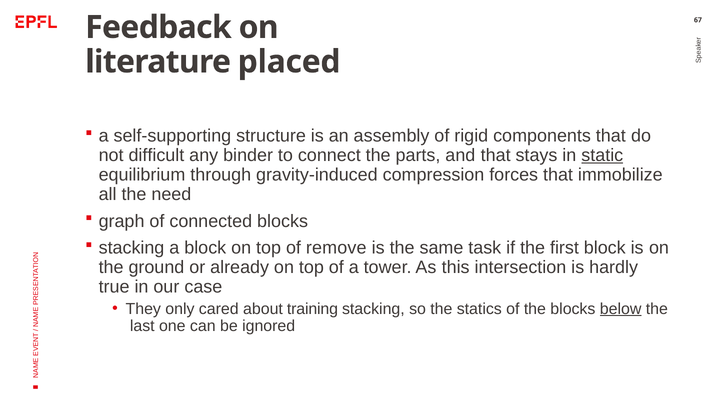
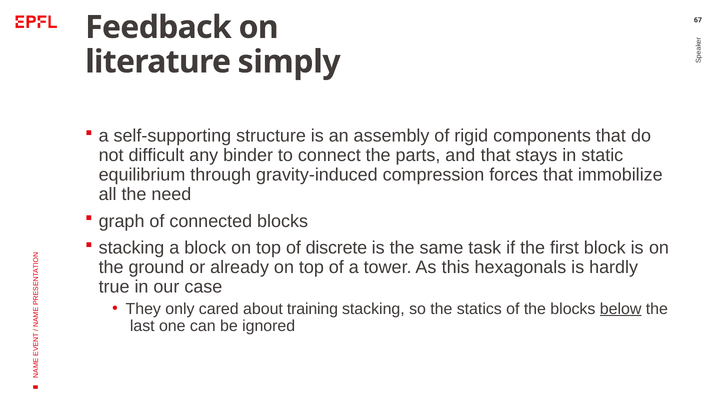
placed: placed -> simply
static underline: present -> none
remove: remove -> discrete
intersection: intersection -> hexagonals
